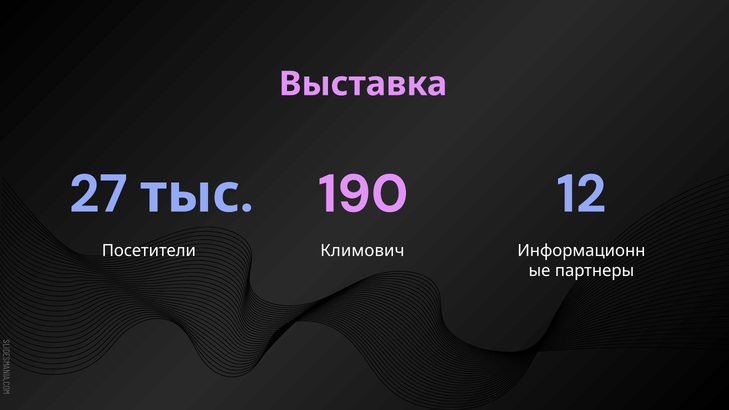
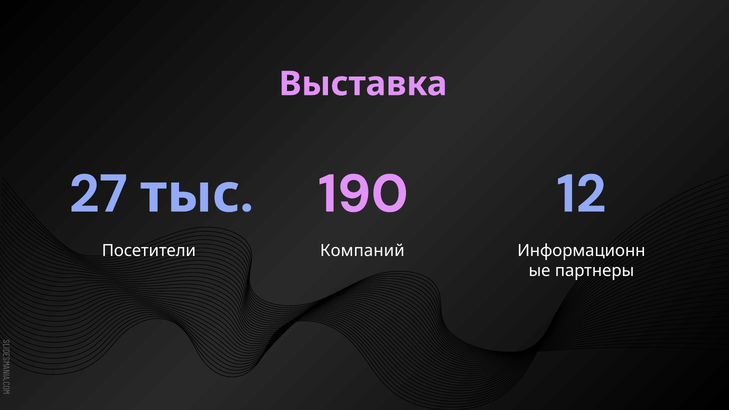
Климович: Климович -> Компаний
